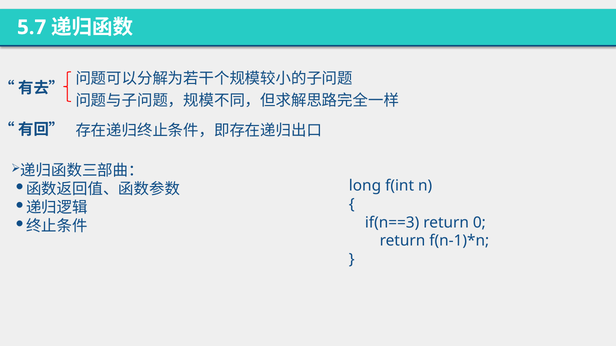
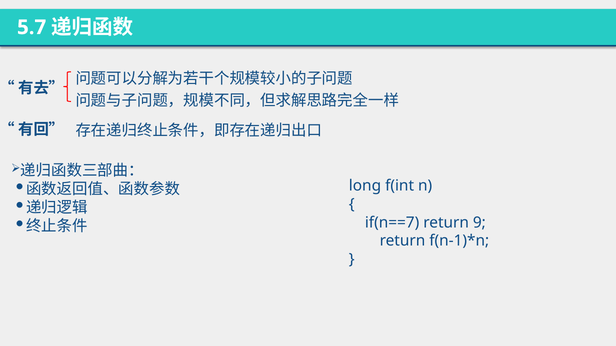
if(n==3: if(n==3 -> if(n==7
0: 0 -> 9
